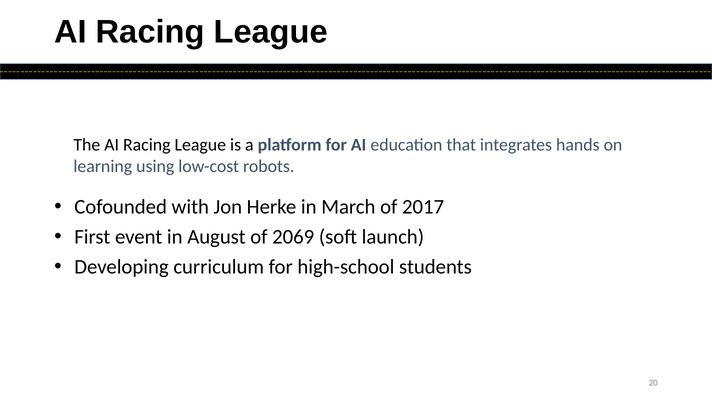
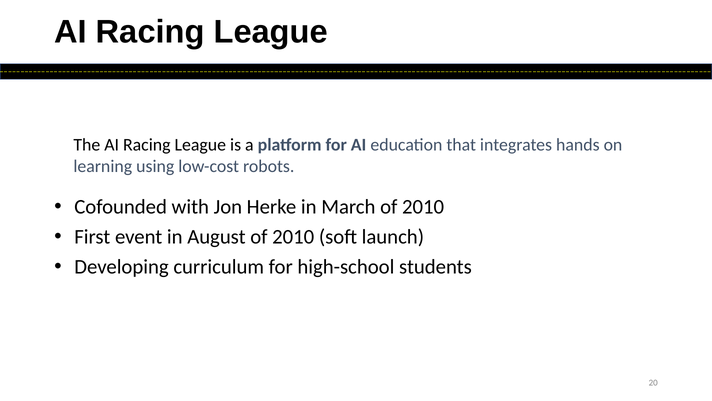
March of 2017: 2017 -> 2010
August of 2069: 2069 -> 2010
